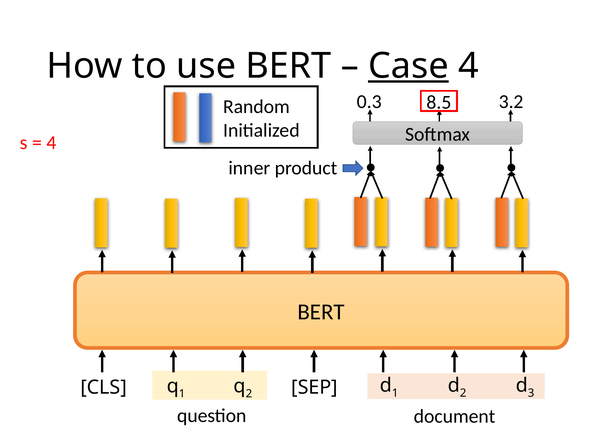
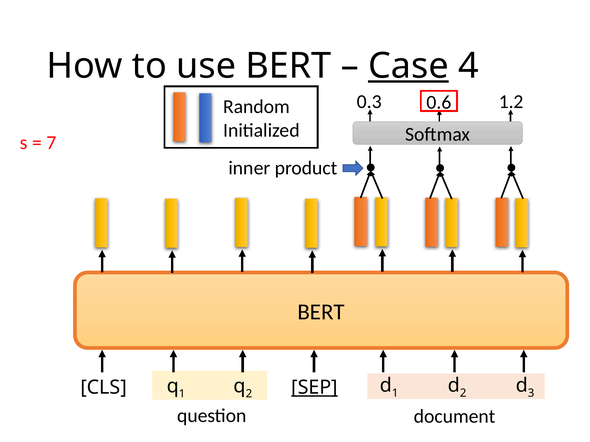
3.2: 3.2 -> 1.2
8.5: 8.5 -> 0.6
4 at (51, 143): 4 -> 7
SEP underline: none -> present
